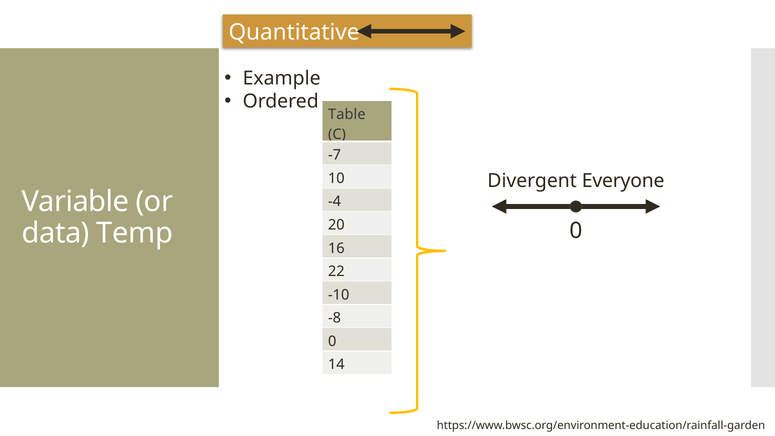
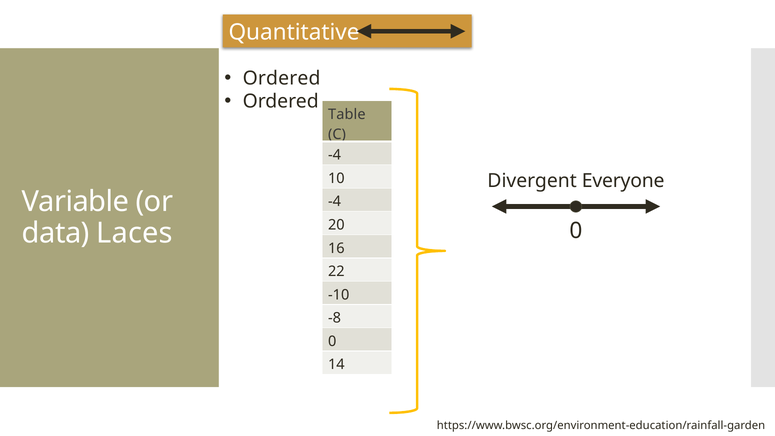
Example at (282, 78): Example -> Ordered
-7 at (335, 155): -7 -> -4
Temp: Temp -> Laces
